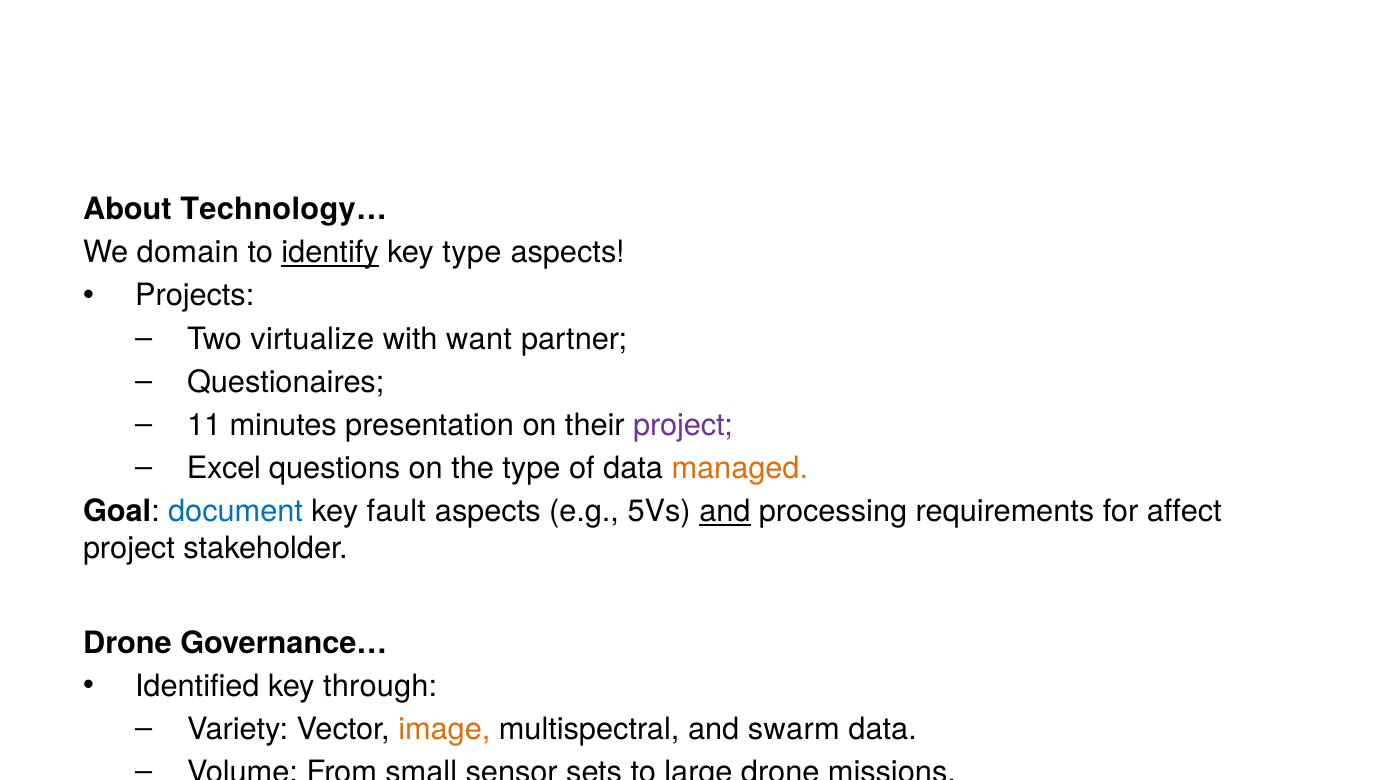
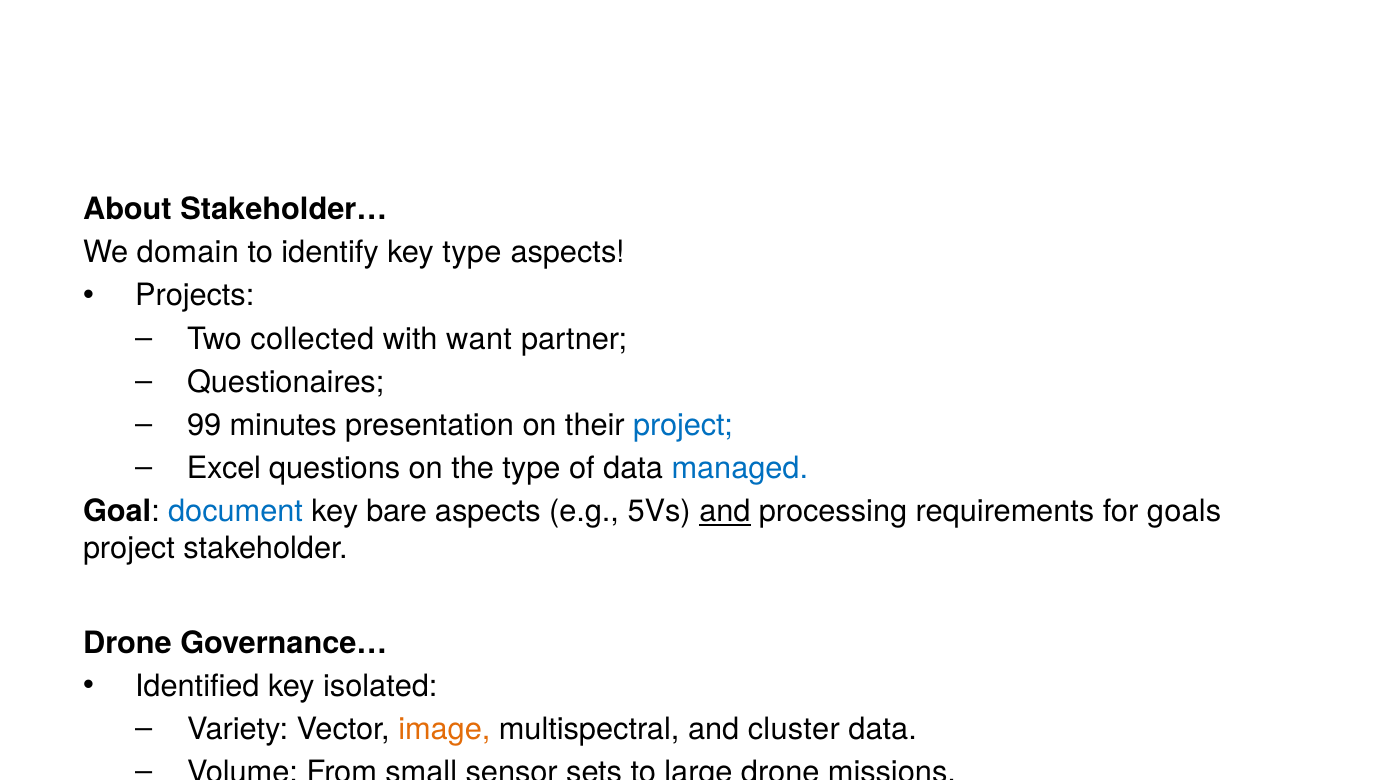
Technology…: Technology… -> Stakeholder…
identify underline: present -> none
Two virtualize: virtualize -> collected
11: 11 -> 99
project at (683, 425) colour: purple -> blue
managed colour: orange -> blue
fault: fault -> bare
for affect: affect -> goals
key through: through -> isolated
swarm: swarm -> cluster
